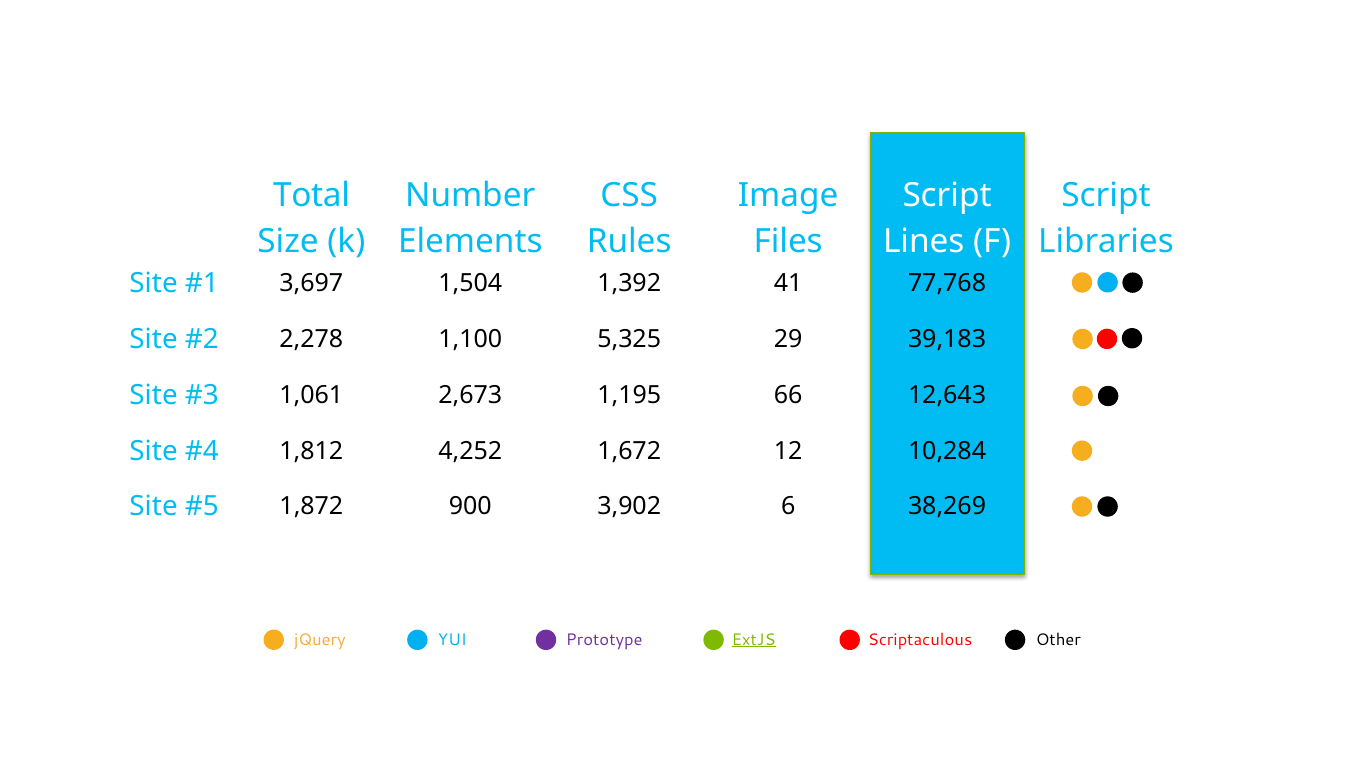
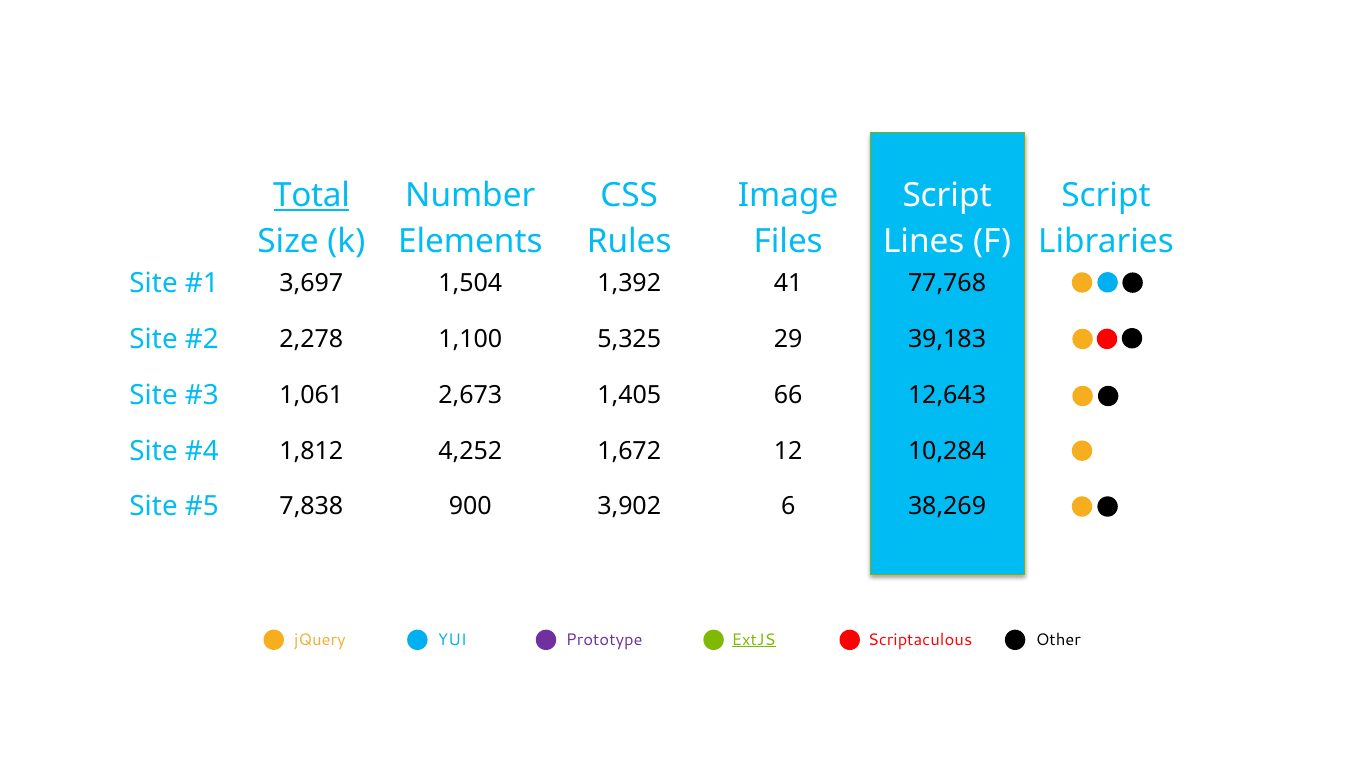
Total underline: none -> present
1,195: 1,195 -> 1,405
1,872: 1,872 -> 7,838
